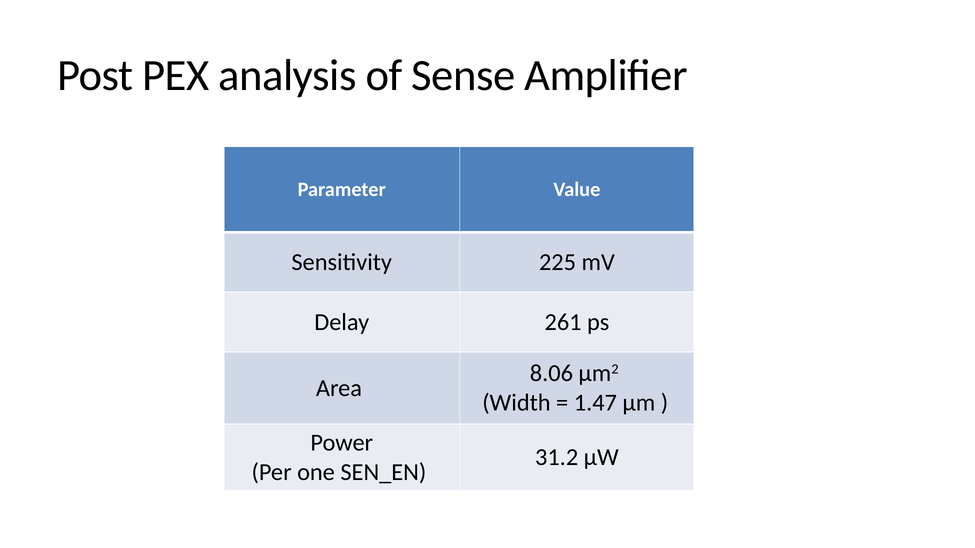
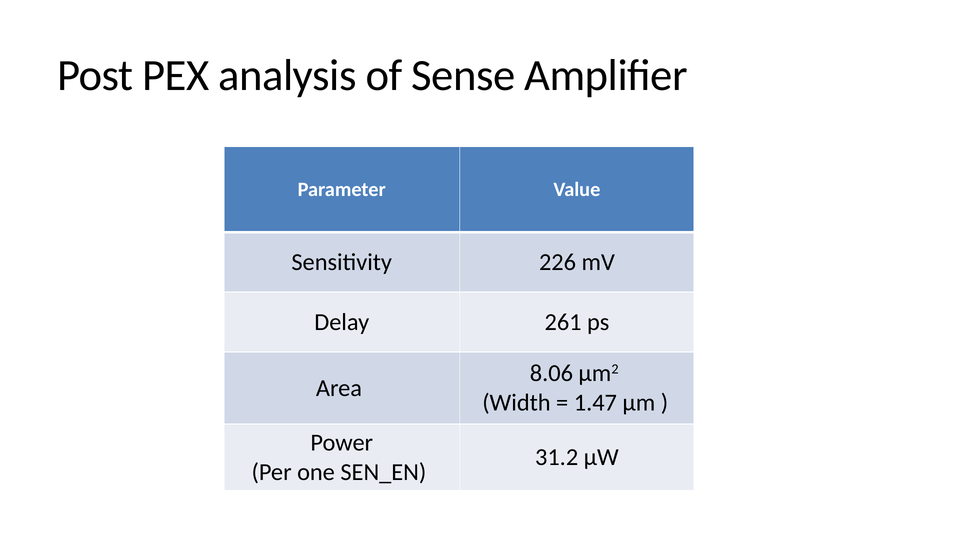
225: 225 -> 226
